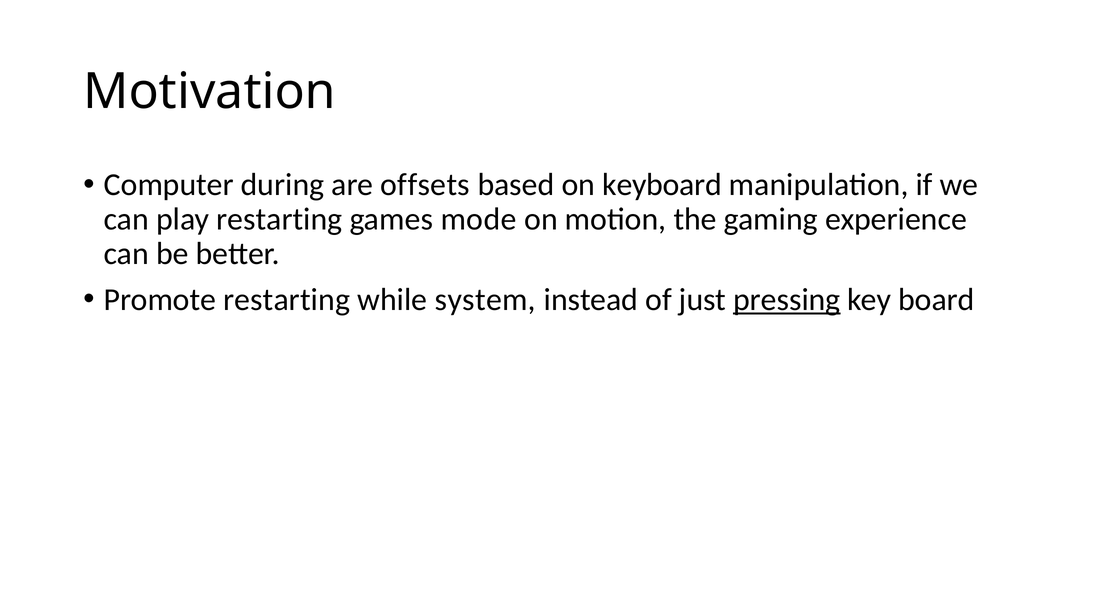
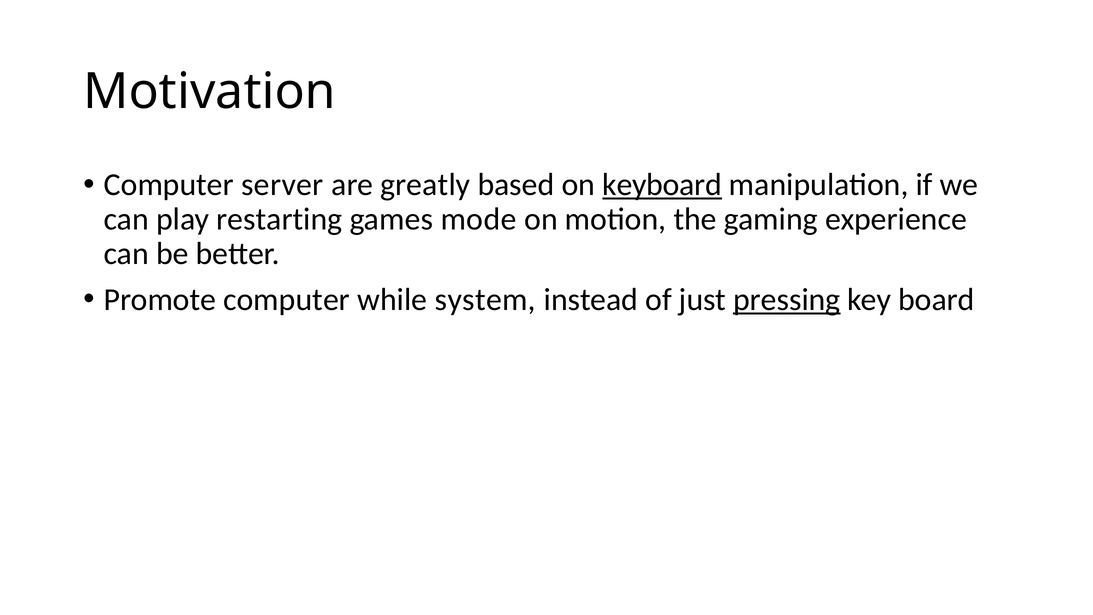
during: during -> server
offsets: offsets -> greatly
keyboard underline: none -> present
Promote restarting: restarting -> computer
